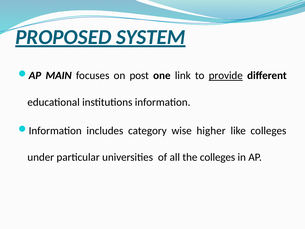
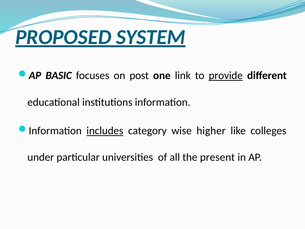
MAIN: MAIN -> BASIC
includes underline: none -> present
the colleges: colleges -> present
